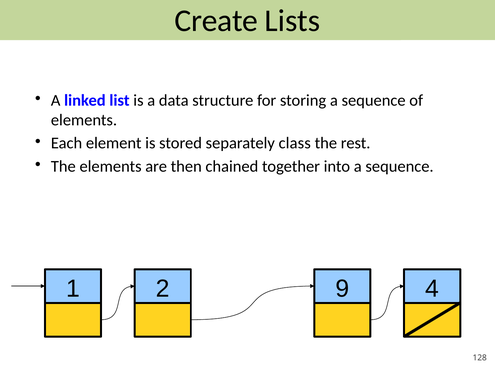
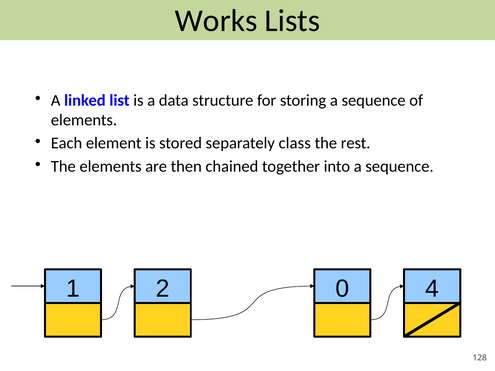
Create: Create -> Works
9: 9 -> 0
